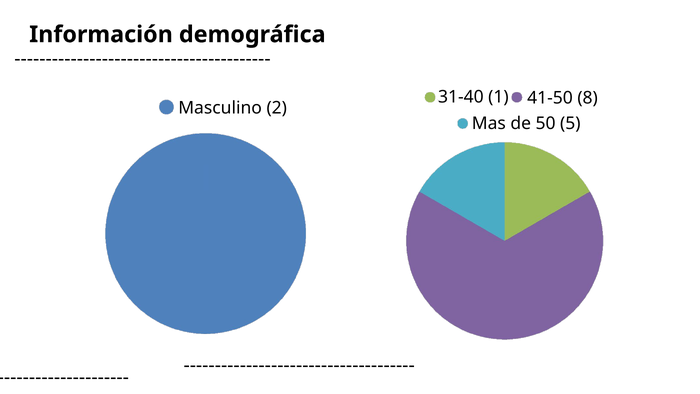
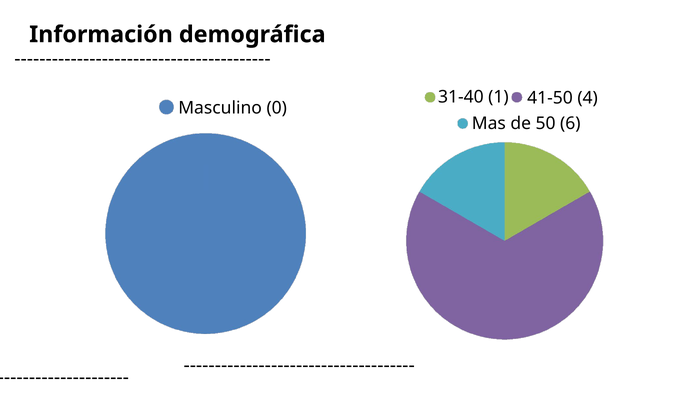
8: 8 -> 4
2: 2 -> 0
5: 5 -> 6
